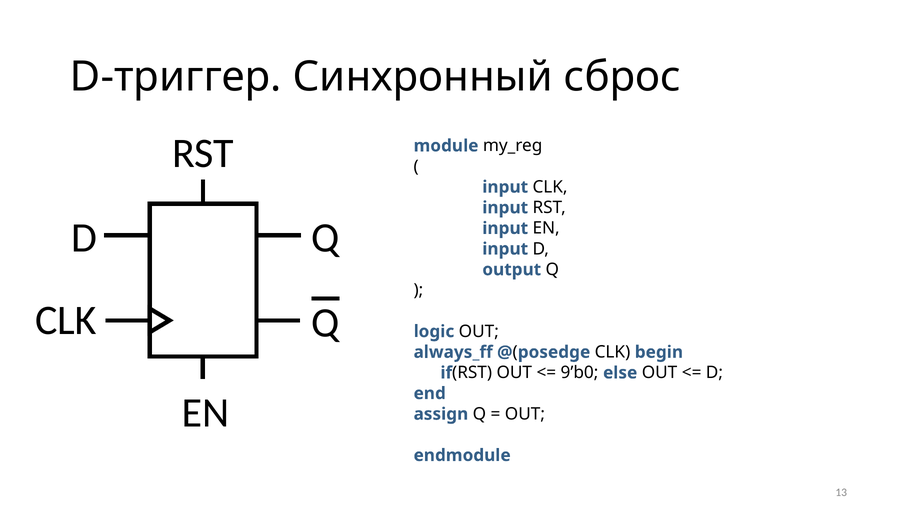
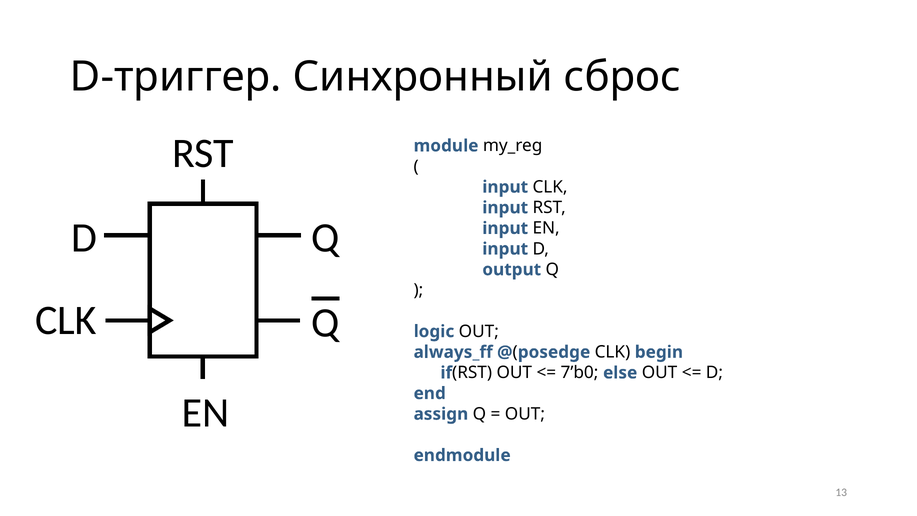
9’b0: 9’b0 -> 7’b0
